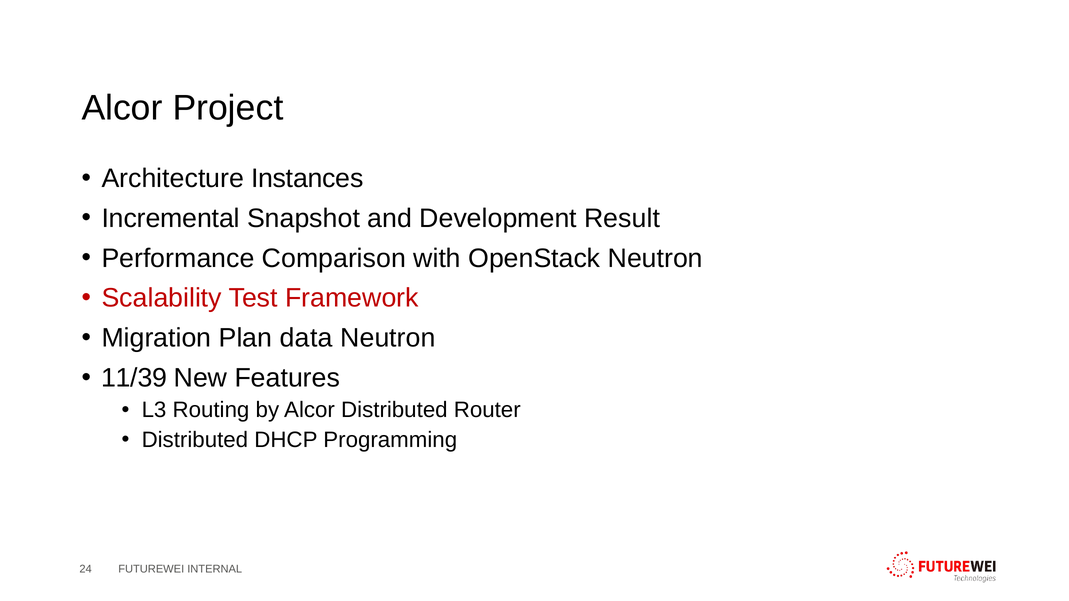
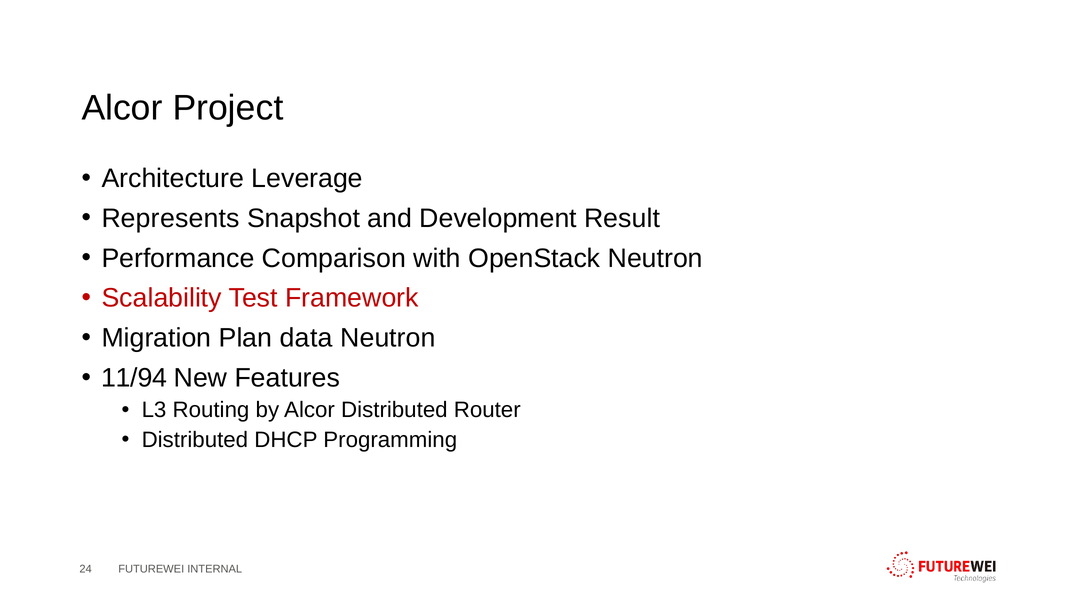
Instances: Instances -> Leverage
Incremental: Incremental -> Represents
11/39: 11/39 -> 11/94
